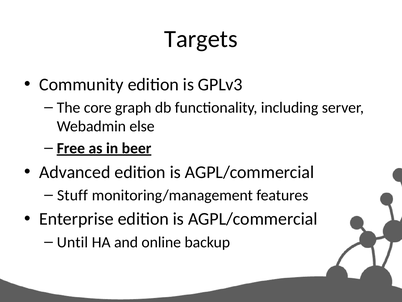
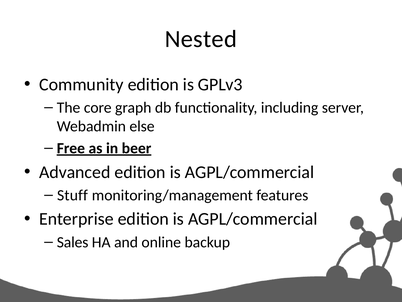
Targets: Targets -> Nested
Until: Until -> Sales
